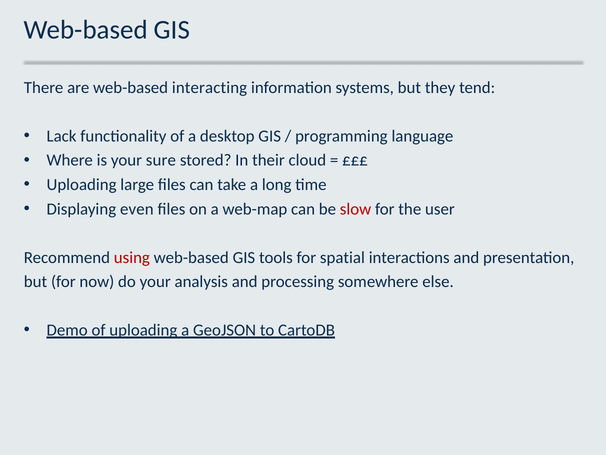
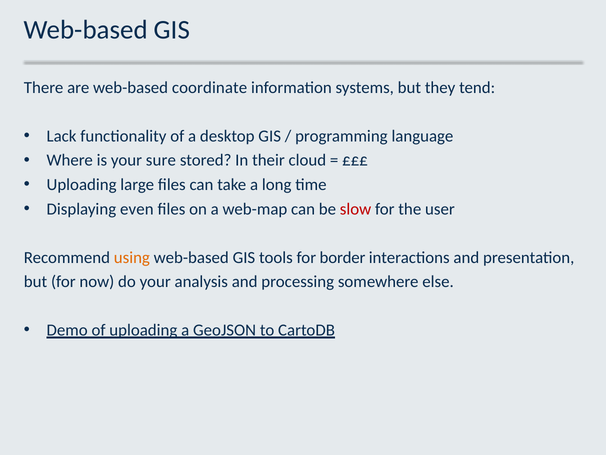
interacting: interacting -> coordinate
using colour: red -> orange
spatial: spatial -> border
